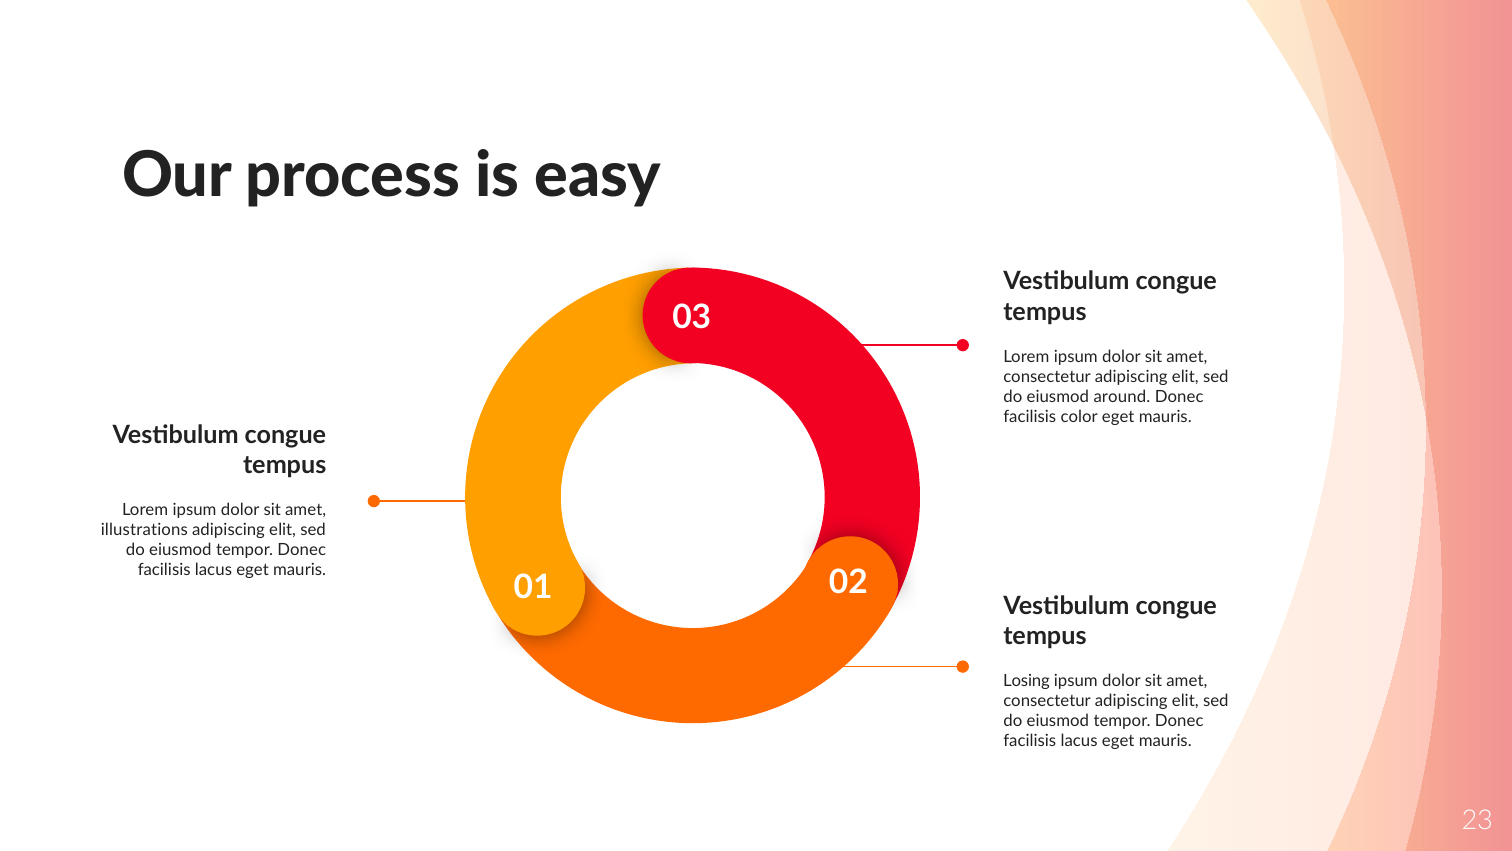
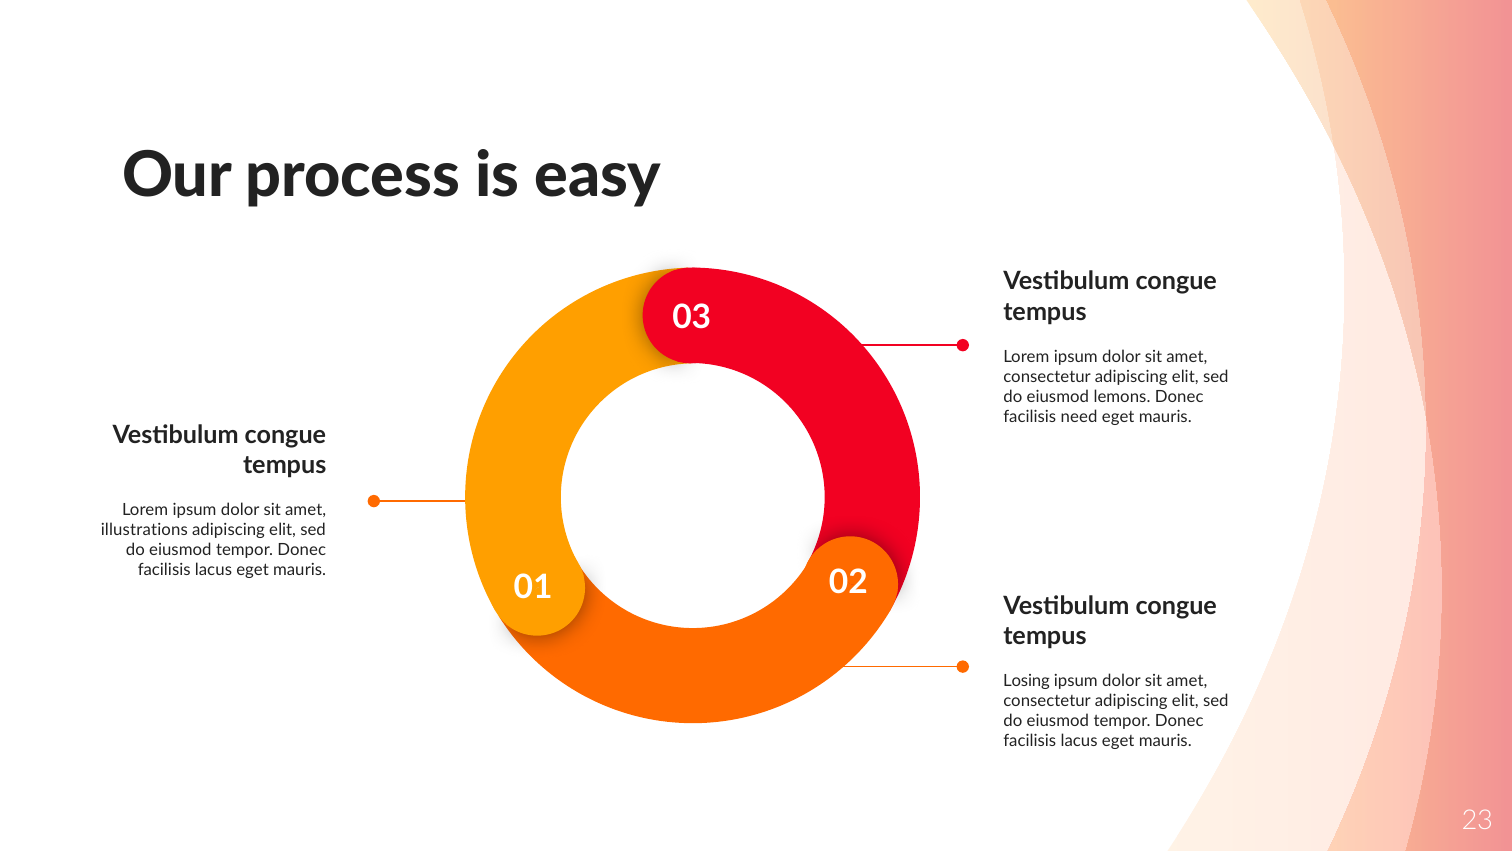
around: around -> lemons
color: color -> need
